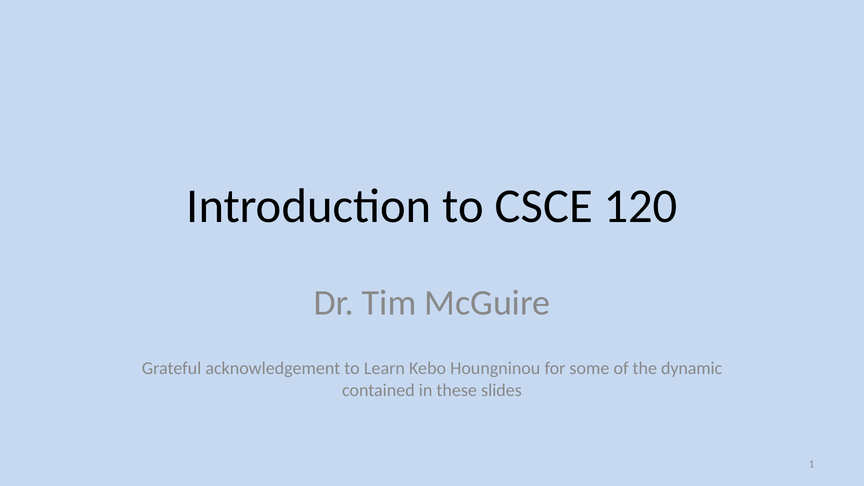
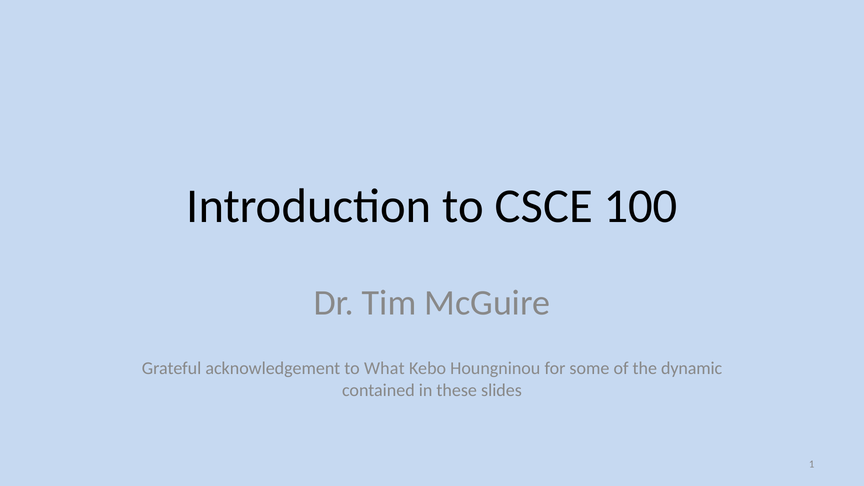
120: 120 -> 100
Learn: Learn -> What
